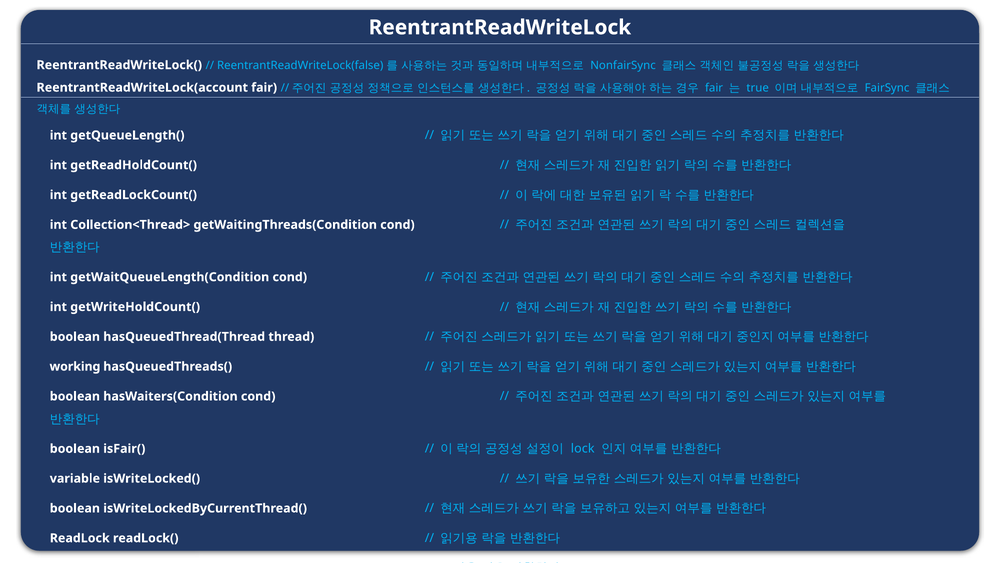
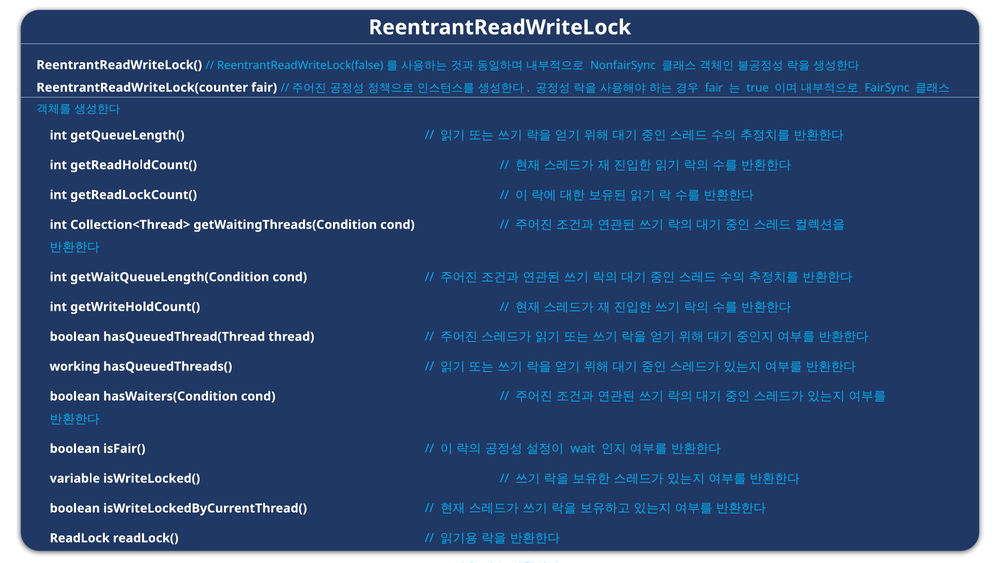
ReentrantReadWriteLock(account: ReentrantReadWriteLock(account -> ReentrantReadWriteLock(counter
lock: lock -> wait
